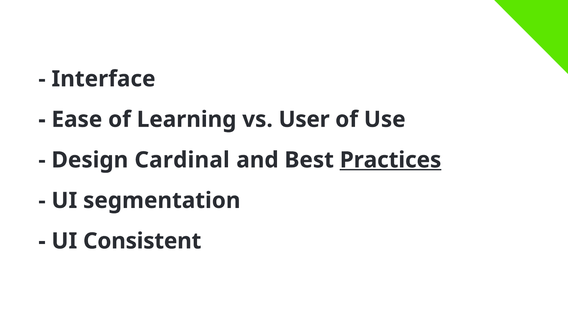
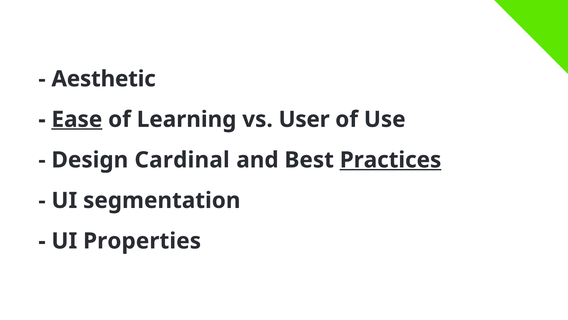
Interface: Interface -> Aesthetic
Ease underline: none -> present
Consistent: Consistent -> Properties
